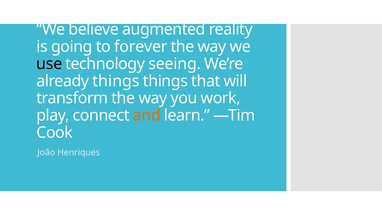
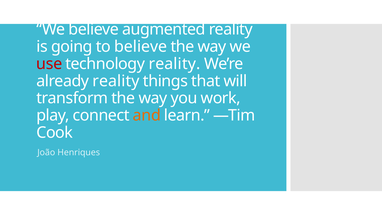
to forever: forever -> believe
use colour: black -> red
technology seeing: seeing -> reality
already things: things -> reality
